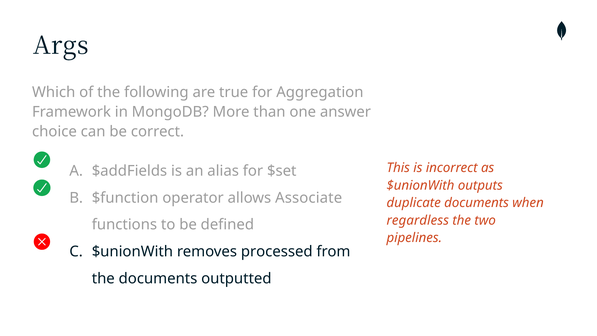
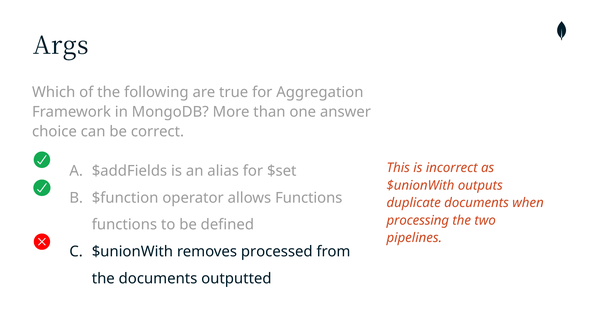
allows Associate: Associate -> Functions
regardless: regardless -> processing
